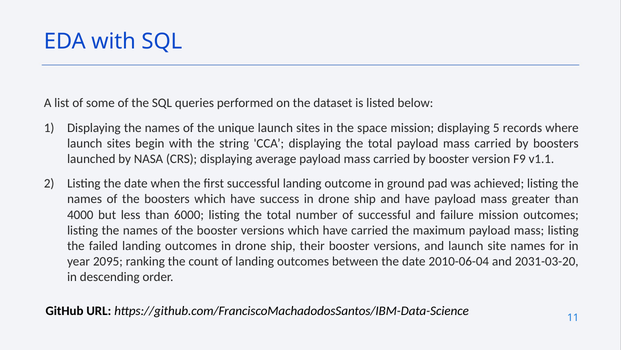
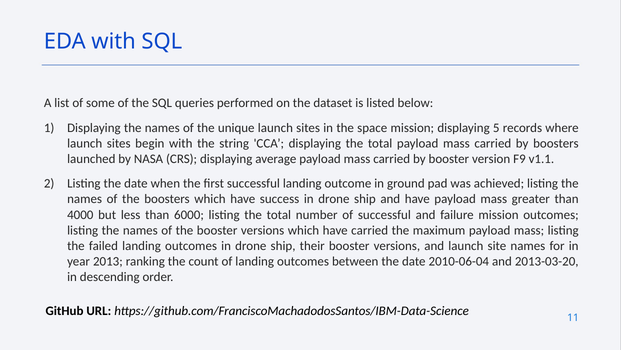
2095: 2095 -> 2013
2031-03-20: 2031-03-20 -> 2013-03-20
